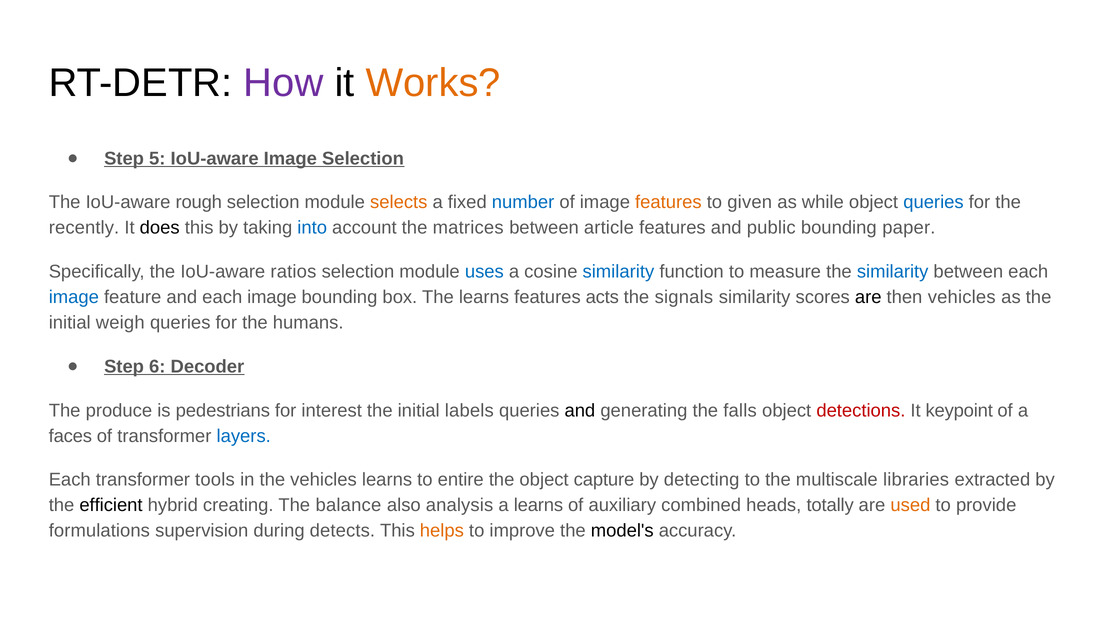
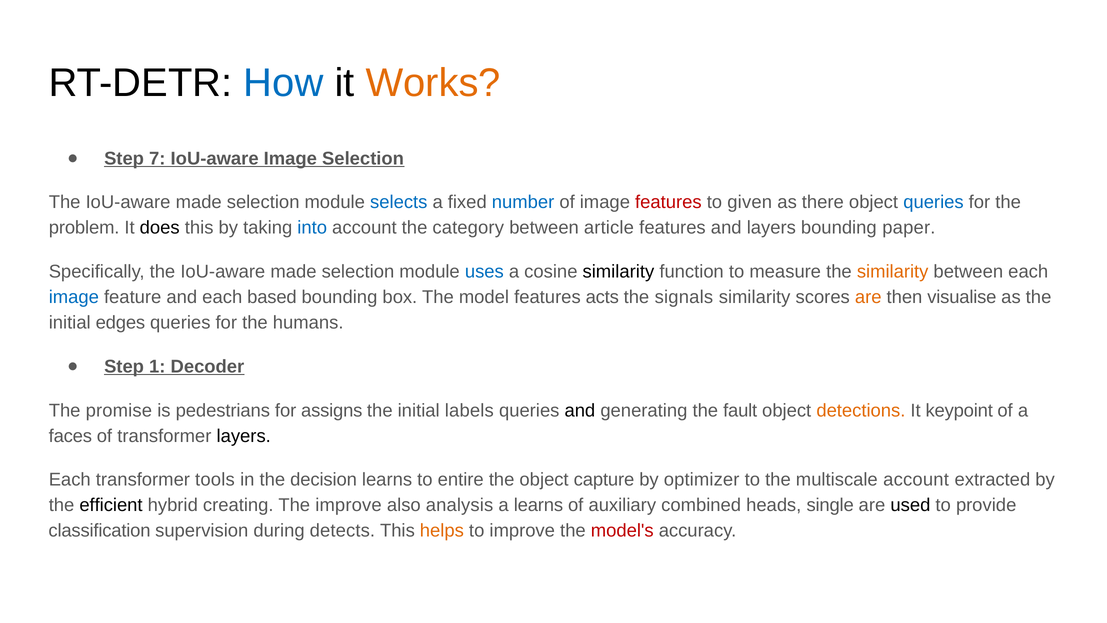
How colour: purple -> blue
5: 5 -> 7
rough at (199, 202): rough -> made
selects colour: orange -> blue
features at (668, 202) colour: orange -> red
while: while -> there
recently: recently -> problem
matrices: matrices -> category
and public: public -> layers
Specifically the IoU-aware ratios: ratios -> made
similarity at (618, 272) colour: blue -> black
similarity at (893, 272) colour: blue -> orange
and each image: image -> based
The learns: learns -> model
are at (868, 297) colour: black -> orange
then vehicles: vehicles -> visualise
weigh: weigh -> edges
6: 6 -> 1
produce: produce -> promise
interest: interest -> assigns
falls: falls -> fault
detections colour: red -> orange
layers at (244, 436) colour: blue -> black
the vehicles: vehicles -> decision
detecting: detecting -> optimizer
multiscale libraries: libraries -> account
The balance: balance -> improve
totally: totally -> single
used colour: orange -> black
formulations: formulations -> classification
model's colour: black -> red
